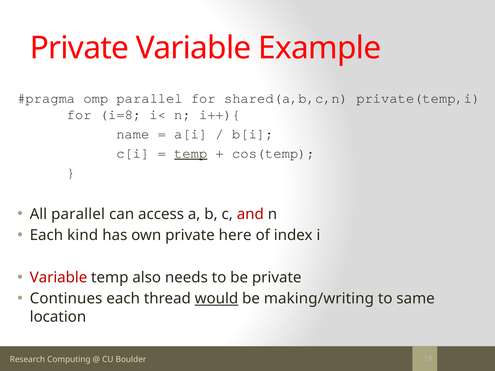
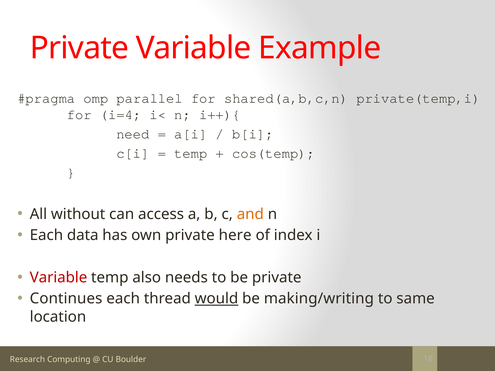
i=8: i=8 -> i=4
name: name -> need
temp at (191, 153) underline: present -> none
All parallel: parallel -> without
and colour: red -> orange
kind: kind -> data
